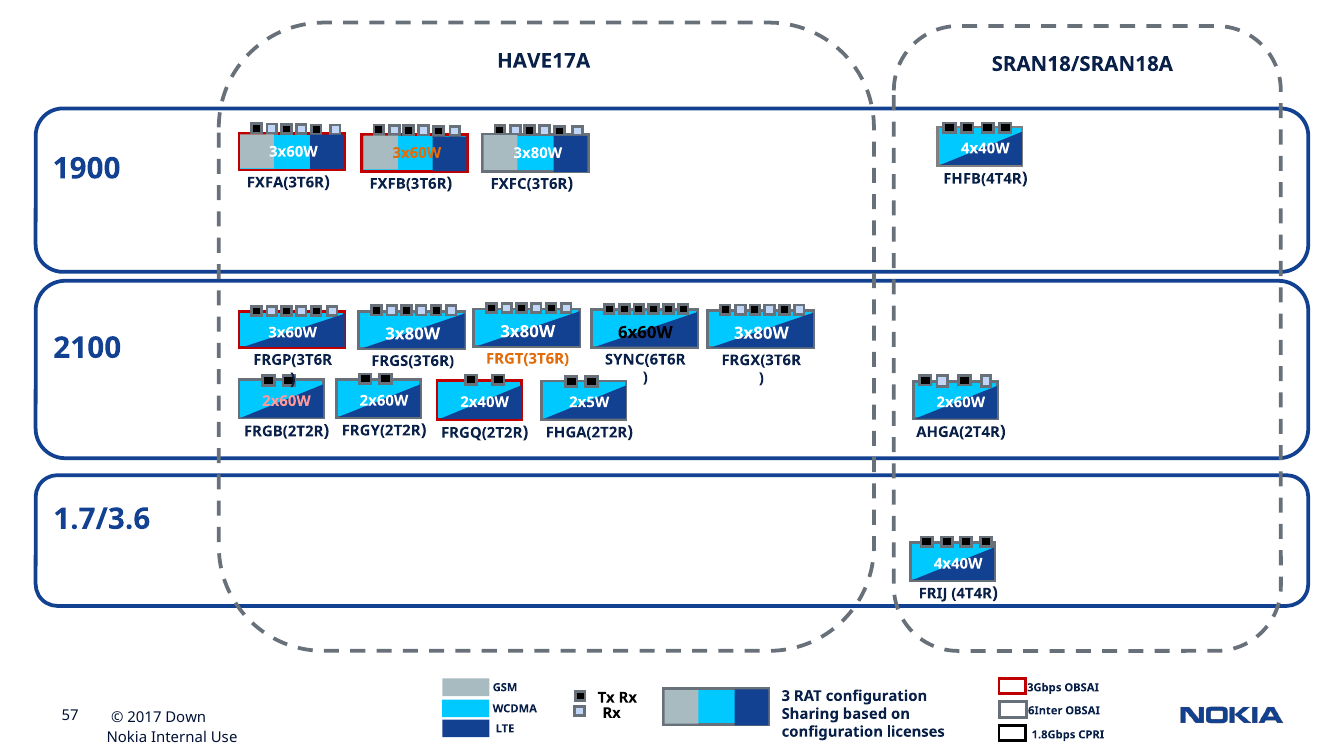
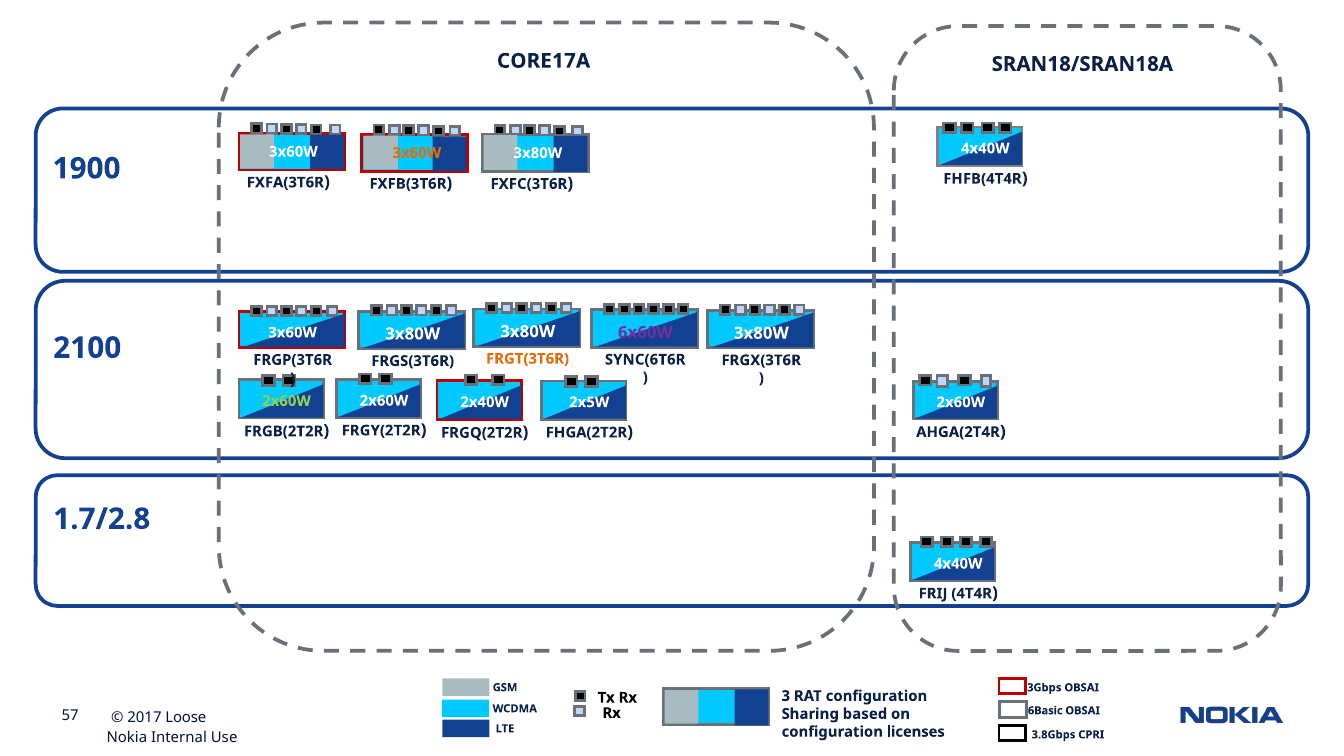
HAVE17A: HAVE17A -> CORE17A
6x60W colour: black -> purple
2x60W at (286, 401) colour: pink -> light green
1.7/3.6: 1.7/3.6 -> 1.7/2.8
6Inter: 6Inter -> 6Basic
Down: Down -> Loose
1.8Gbps: 1.8Gbps -> 3.8Gbps
